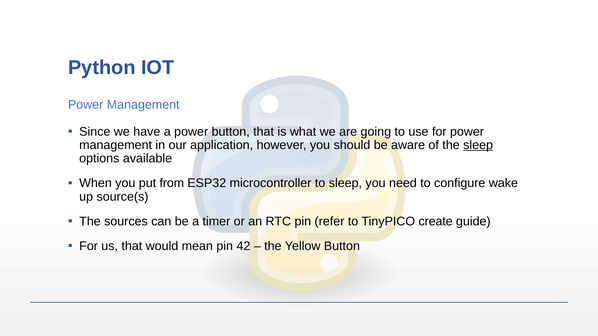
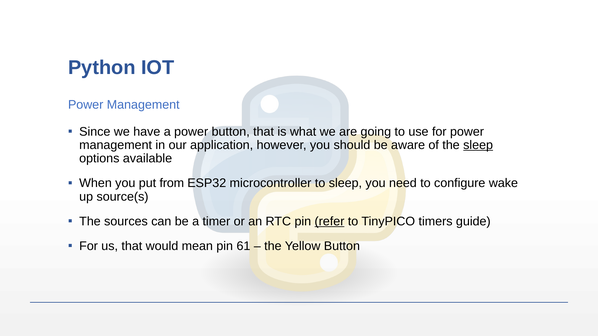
refer underline: none -> present
create: create -> timers
42: 42 -> 61
